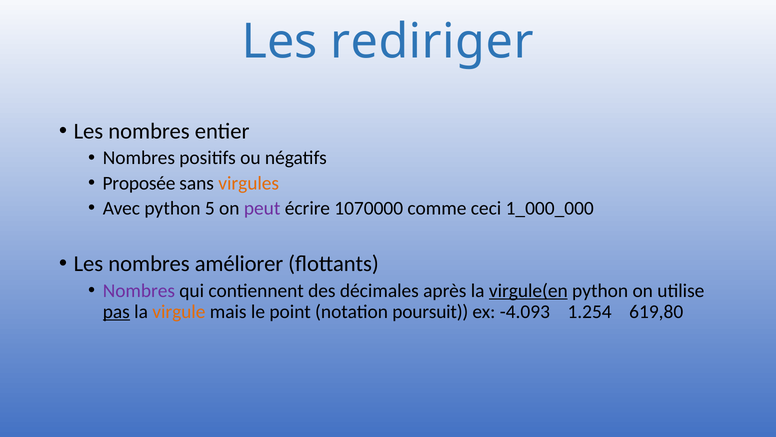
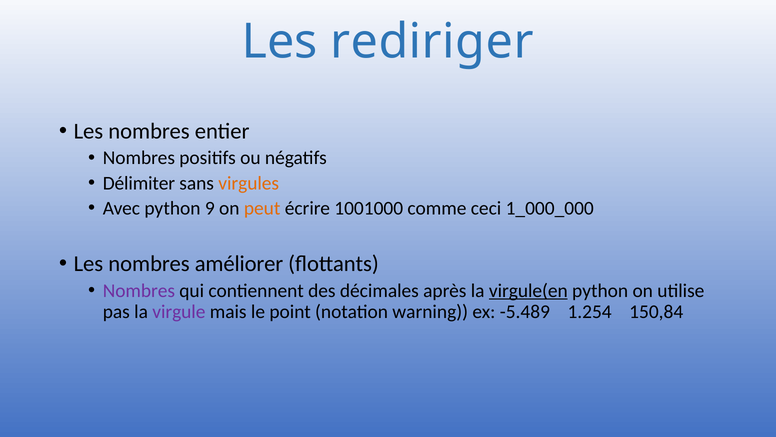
Proposée: Proposée -> Délimiter
5: 5 -> 9
peut colour: purple -> orange
1070000: 1070000 -> 1001000
pas underline: present -> none
virgule colour: orange -> purple
poursuit: poursuit -> warning
-4.093: -4.093 -> -5.489
619,80: 619,80 -> 150,84
